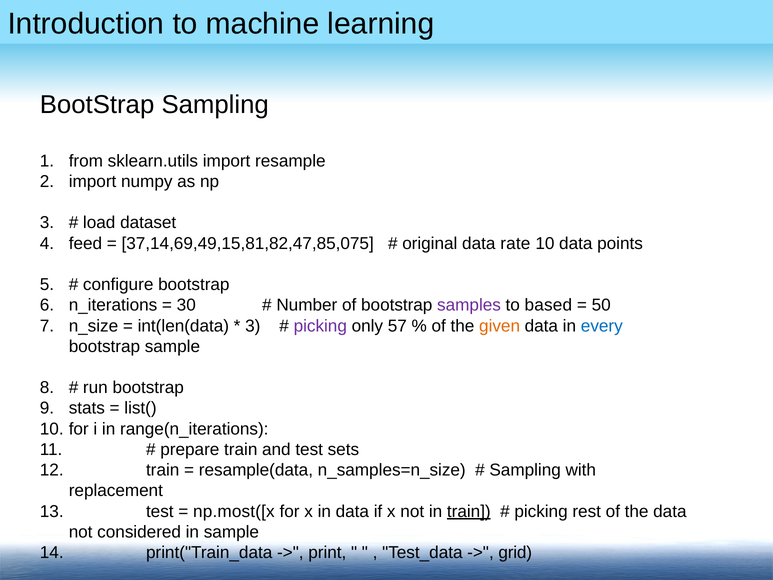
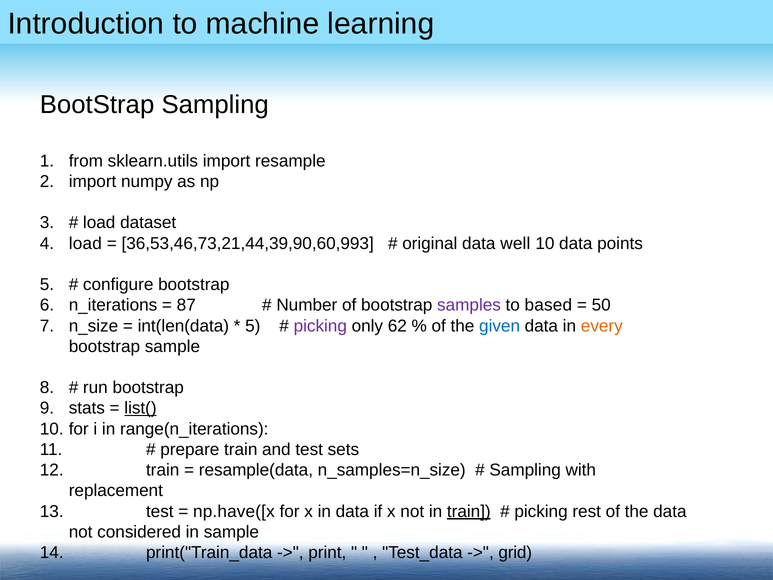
feed at (85, 243): feed -> load
37,14,69,49,15,81,82,47,85,075: 37,14,69,49,15,81,82,47,85,075 -> 36,53,46,73,21,44,39,90,60,993
rate: rate -> well
30: 30 -> 87
3 at (253, 326): 3 -> 5
57: 57 -> 62
given colour: orange -> blue
every colour: blue -> orange
list( underline: none -> present
np.most([x: np.most([x -> np.have([x
